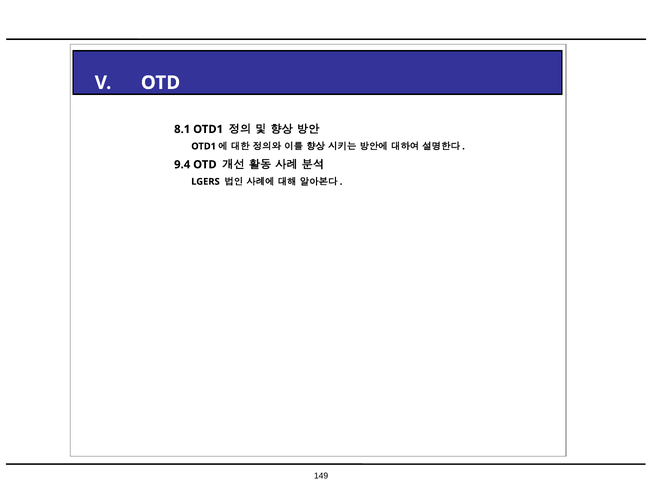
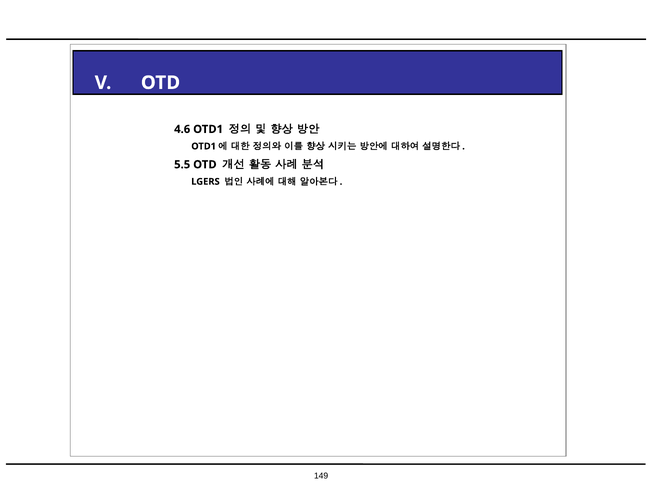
8.1: 8.1 -> 4.6
9.4: 9.4 -> 5.5
